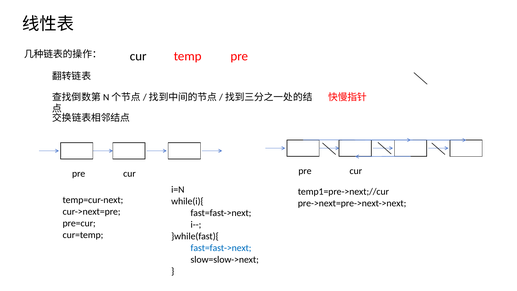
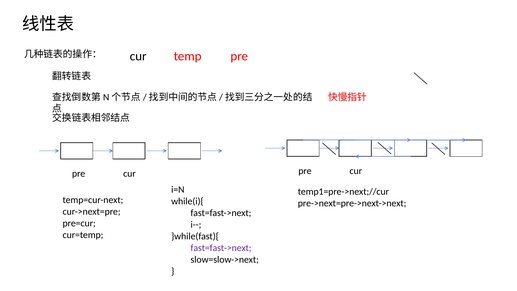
fast=fast->next at (221, 248) colour: blue -> purple
